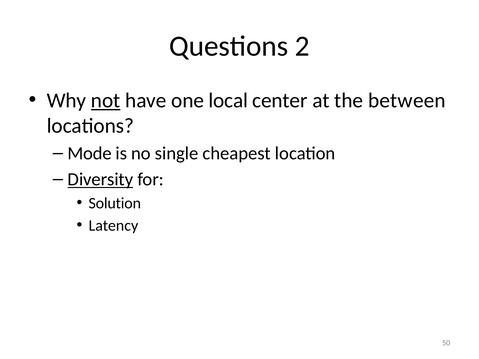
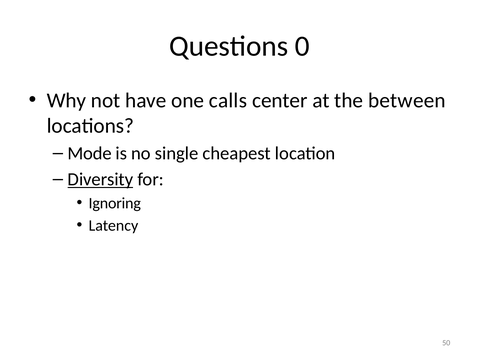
2: 2 -> 0
not underline: present -> none
local: local -> calls
Solution: Solution -> Ignoring
